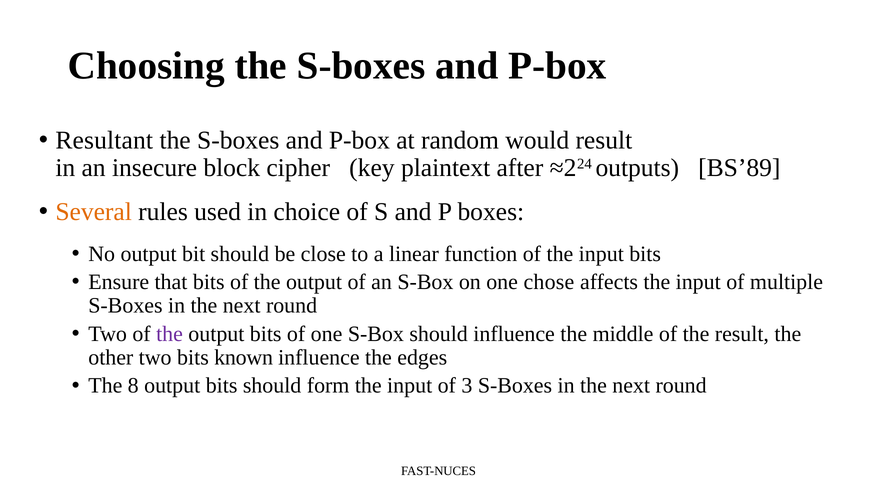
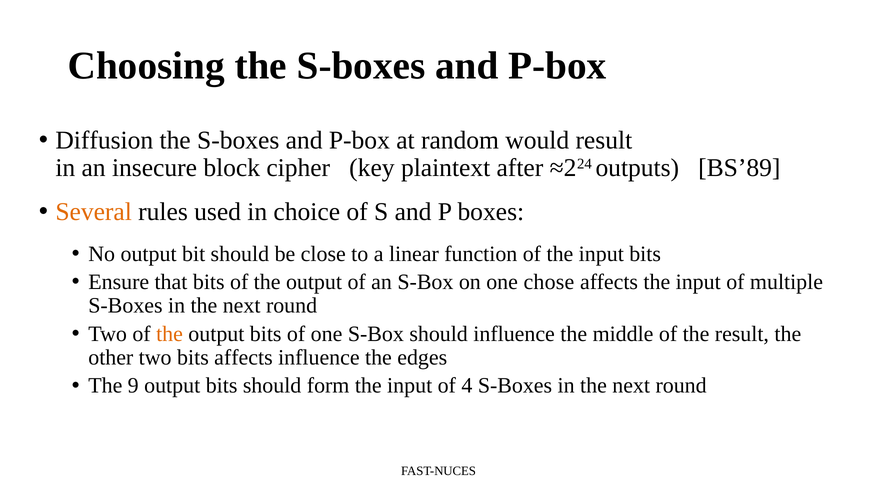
Resultant: Resultant -> Diffusion
the at (170, 334) colour: purple -> orange
bits known: known -> affects
8: 8 -> 9
3: 3 -> 4
